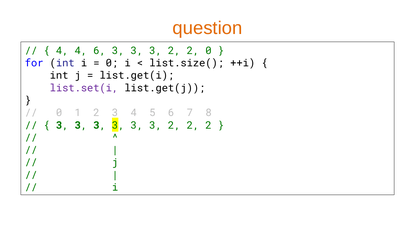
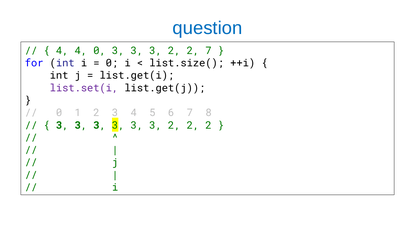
question colour: orange -> blue
4 6: 6 -> 0
2 0: 0 -> 7
